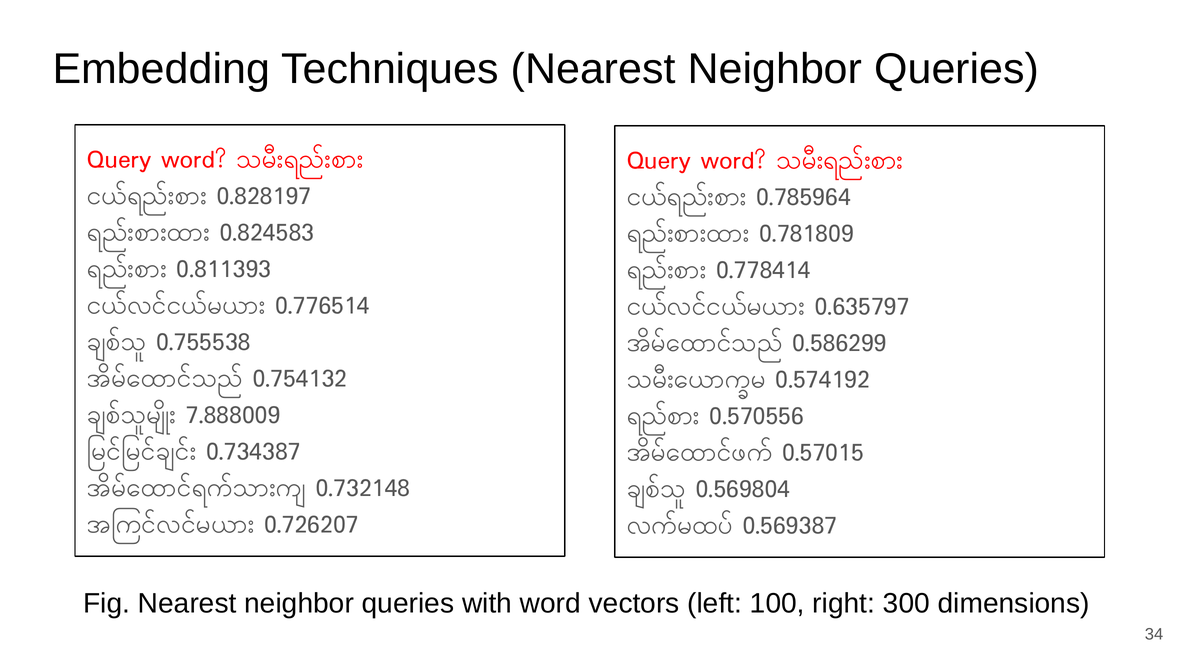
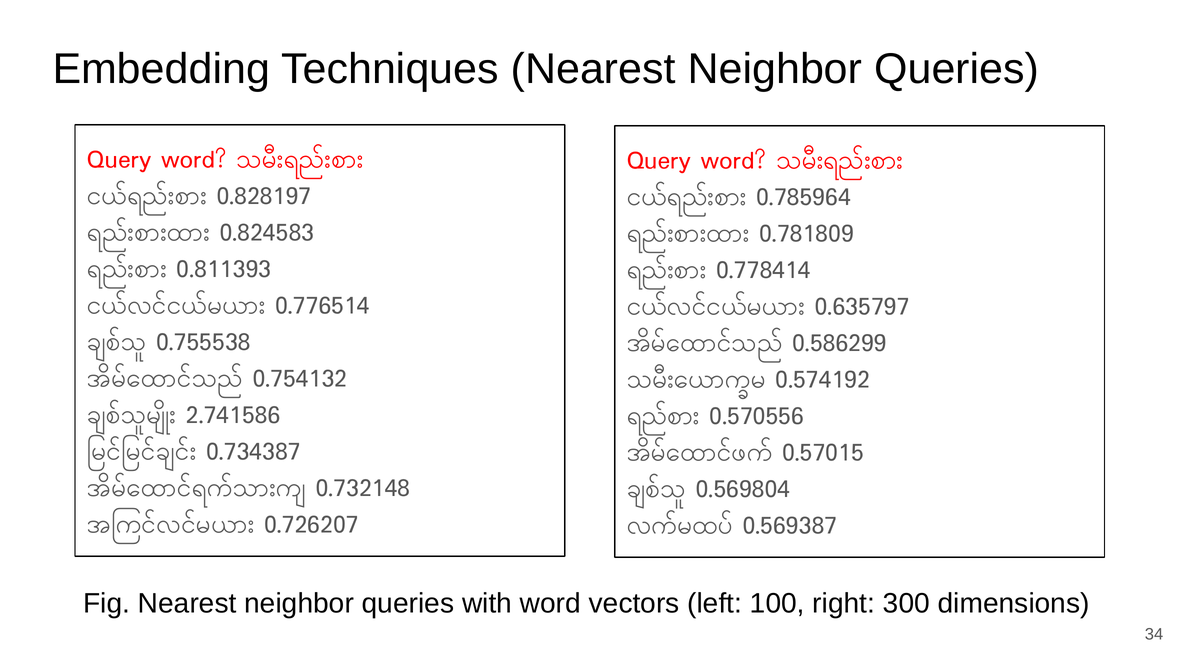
7.888009: 7.888009 -> 2.741586
